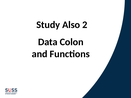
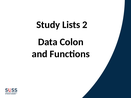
Also: Also -> Lists
